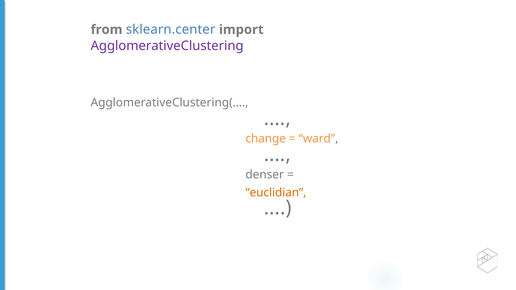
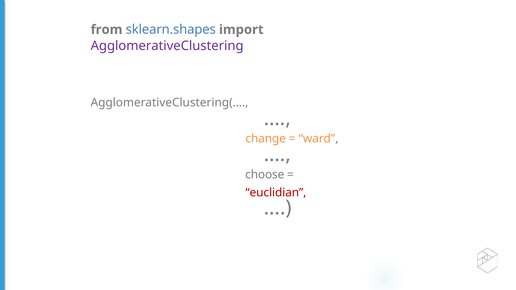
sklearn.center: sklearn.center -> sklearn.shapes
denser: denser -> choose
euclidian colour: orange -> red
